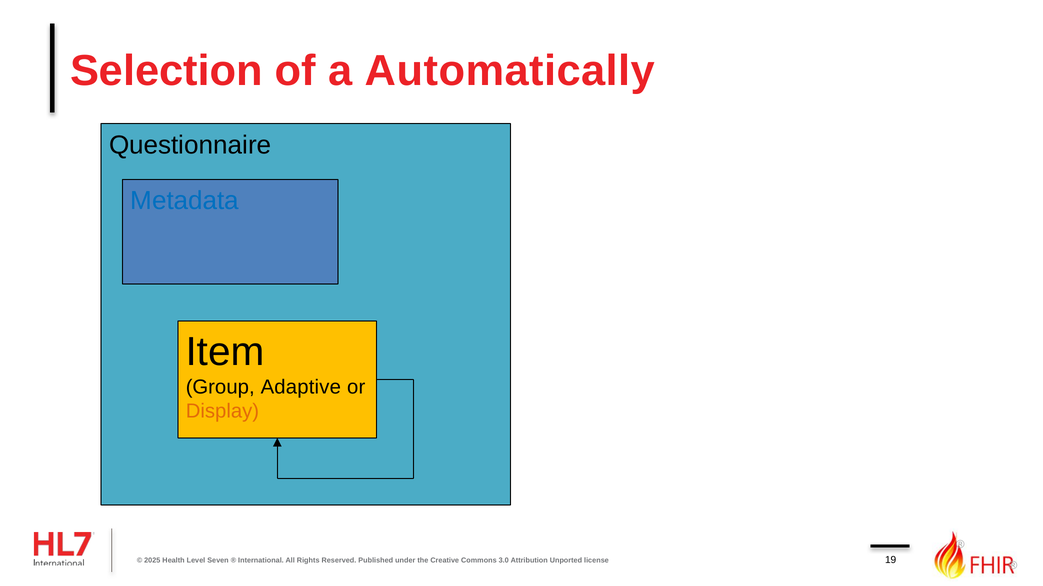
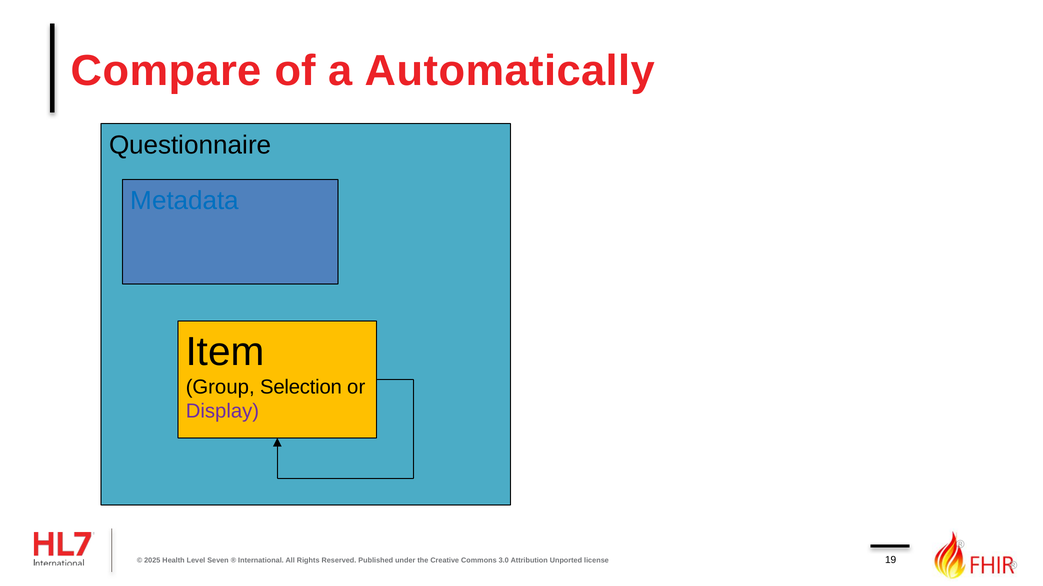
Selection: Selection -> Compare
Adaptive: Adaptive -> Selection
Display colour: orange -> purple
